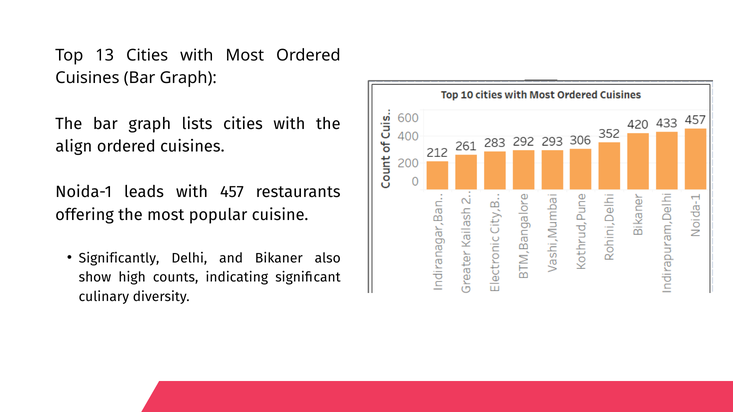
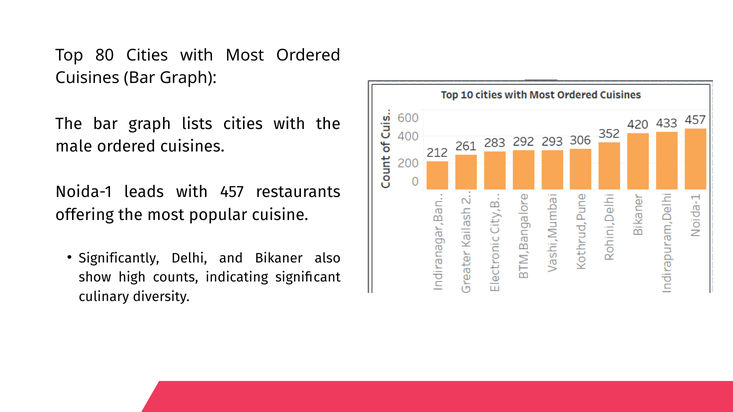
13: 13 -> 80
align: align -> male
